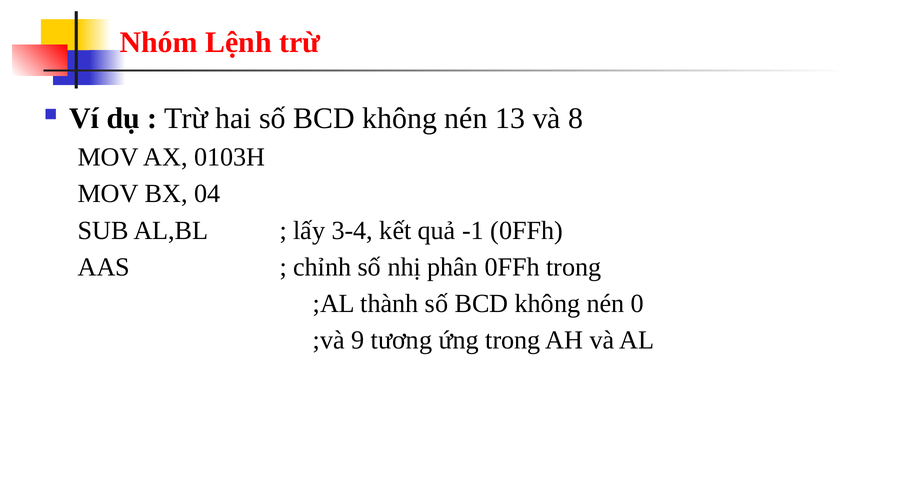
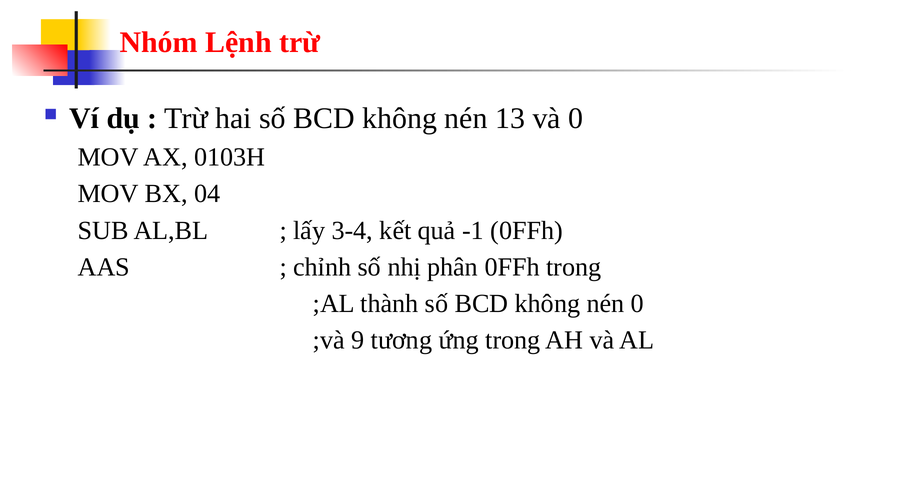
và 8: 8 -> 0
